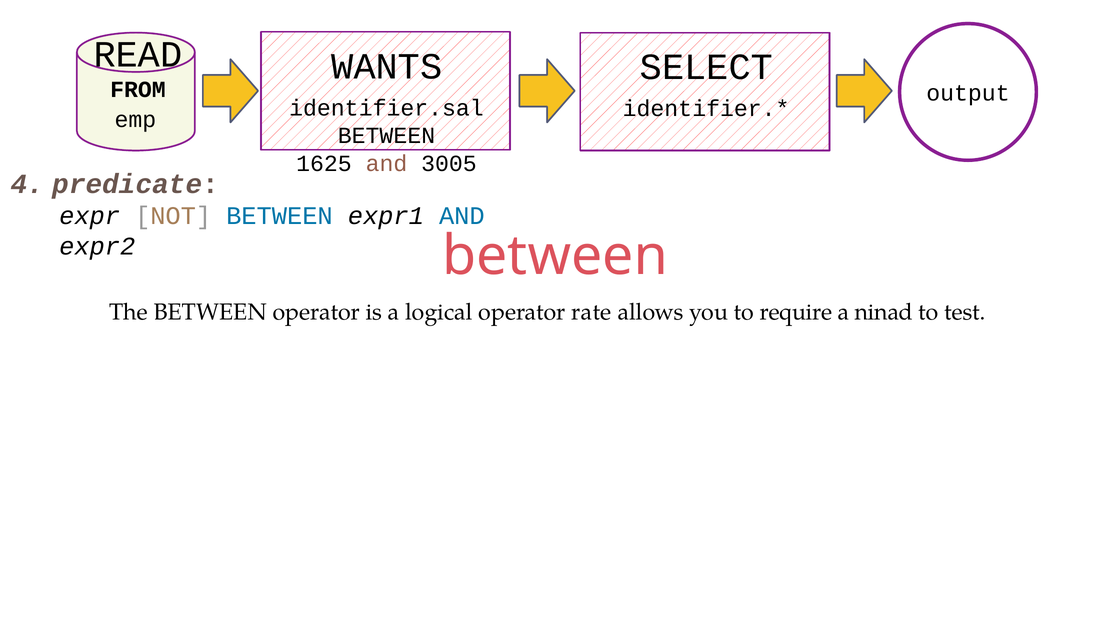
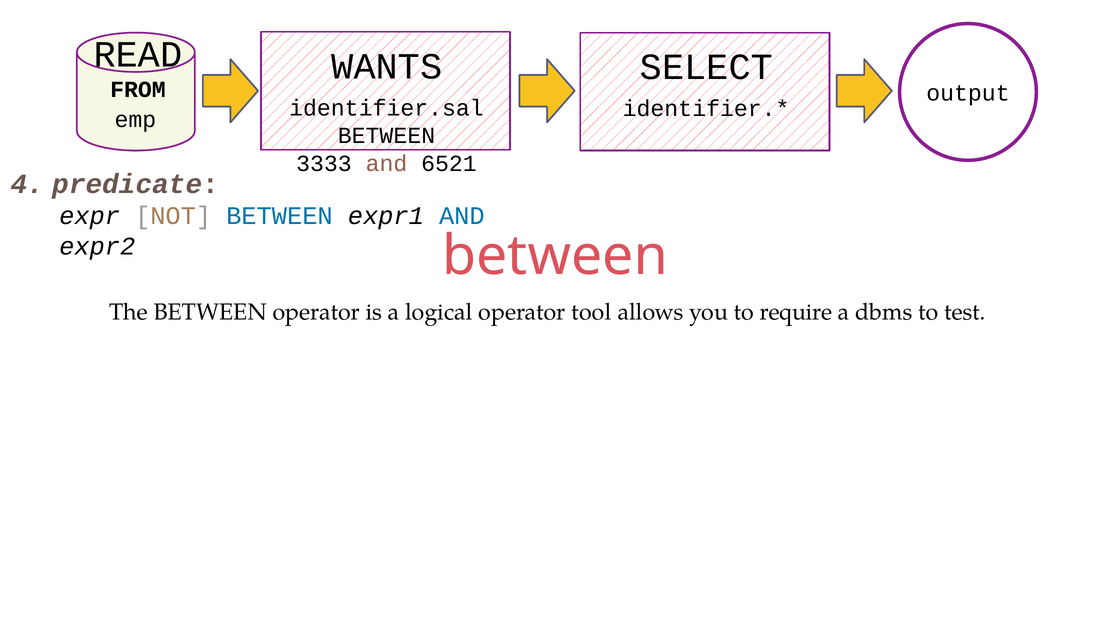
1625: 1625 -> 3333
3005: 3005 -> 6521
rate: rate -> tool
ninad: ninad -> dbms
